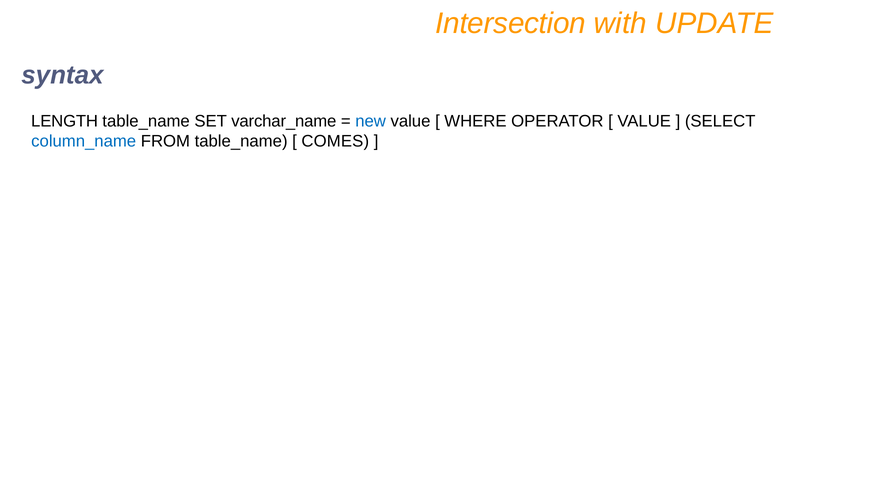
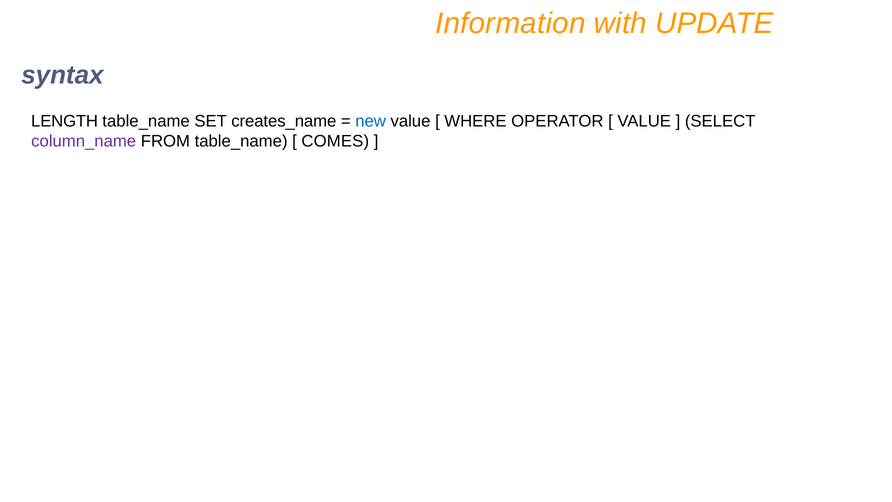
Intersection: Intersection -> Information
varchar_name: varchar_name -> creates_name
column_name colour: blue -> purple
